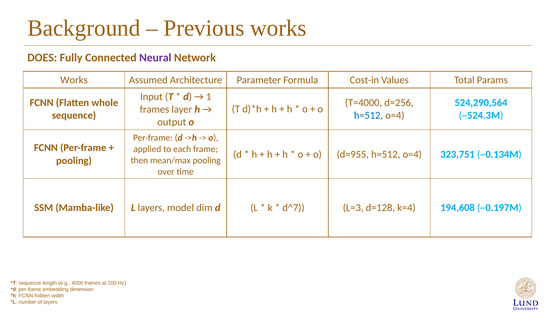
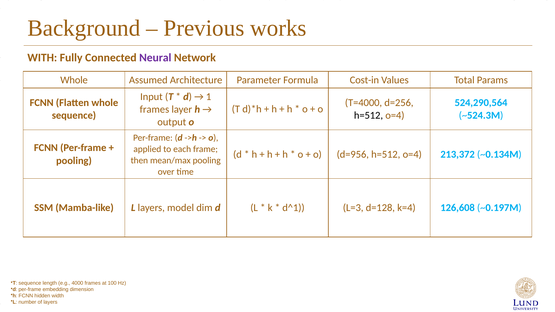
DOES: DOES -> WITH
Works at (74, 80): Works -> Whole
h=512 at (369, 115) colour: blue -> black
d=955: d=955 -> d=956
323,751: 323,751 -> 213,372
d^7: d^7 -> d^1
194,608: 194,608 -> 126,608
